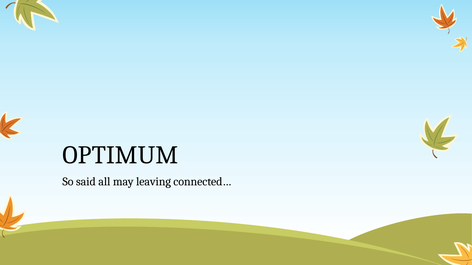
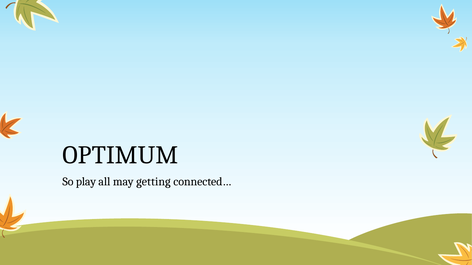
said: said -> play
leaving: leaving -> getting
